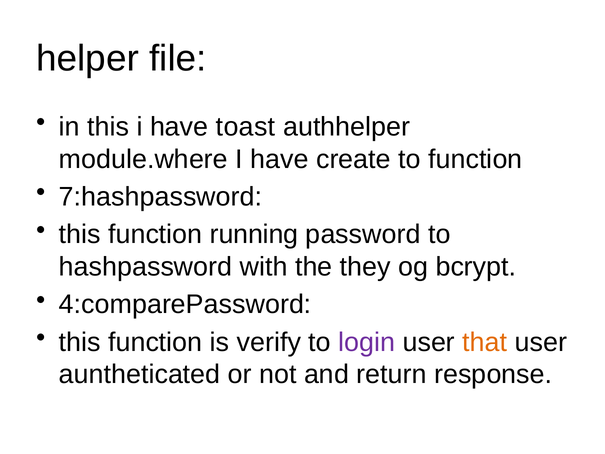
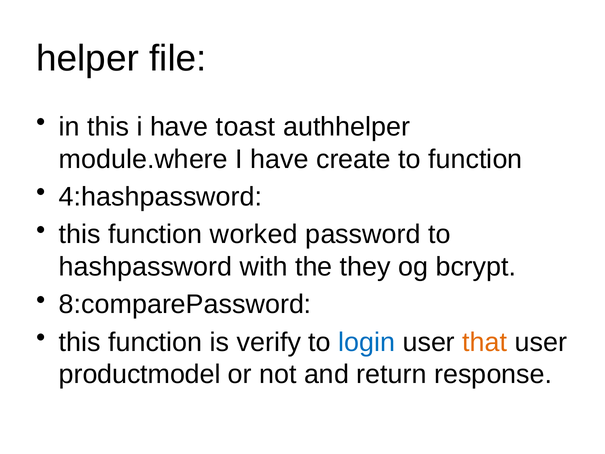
7:hashpassword: 7:hashpassword -> 4:hashpassword
running: running -> worked
4:comparePassword: 4:comparePassword -> 8:comparePassword
login colour: purple -> blue
auntheticated: auntheticated -> productmodel
